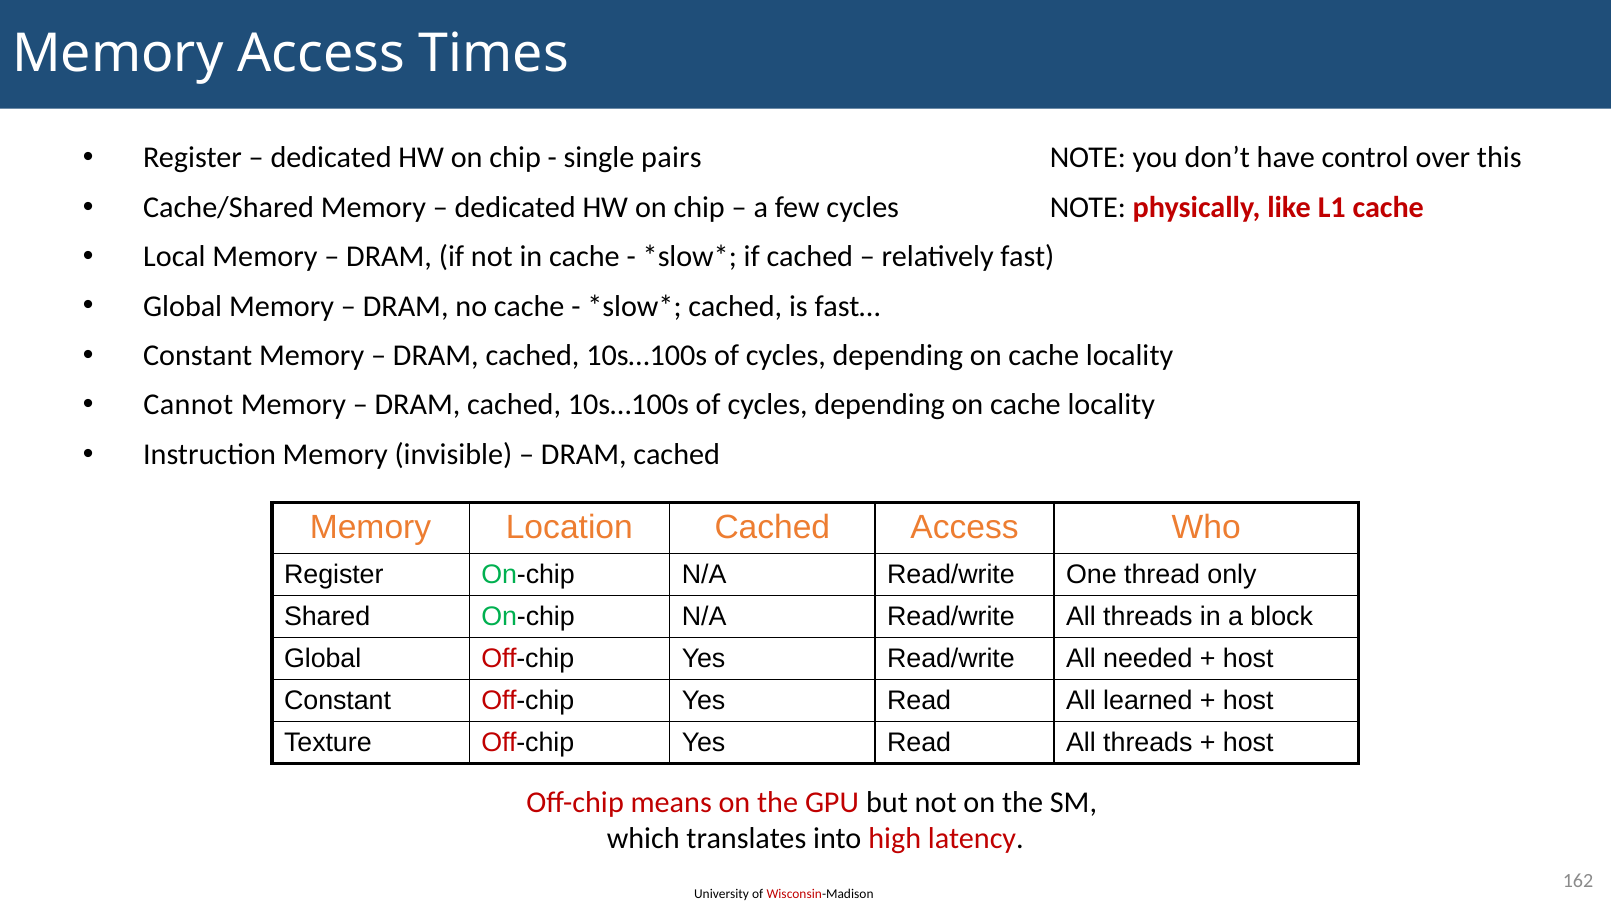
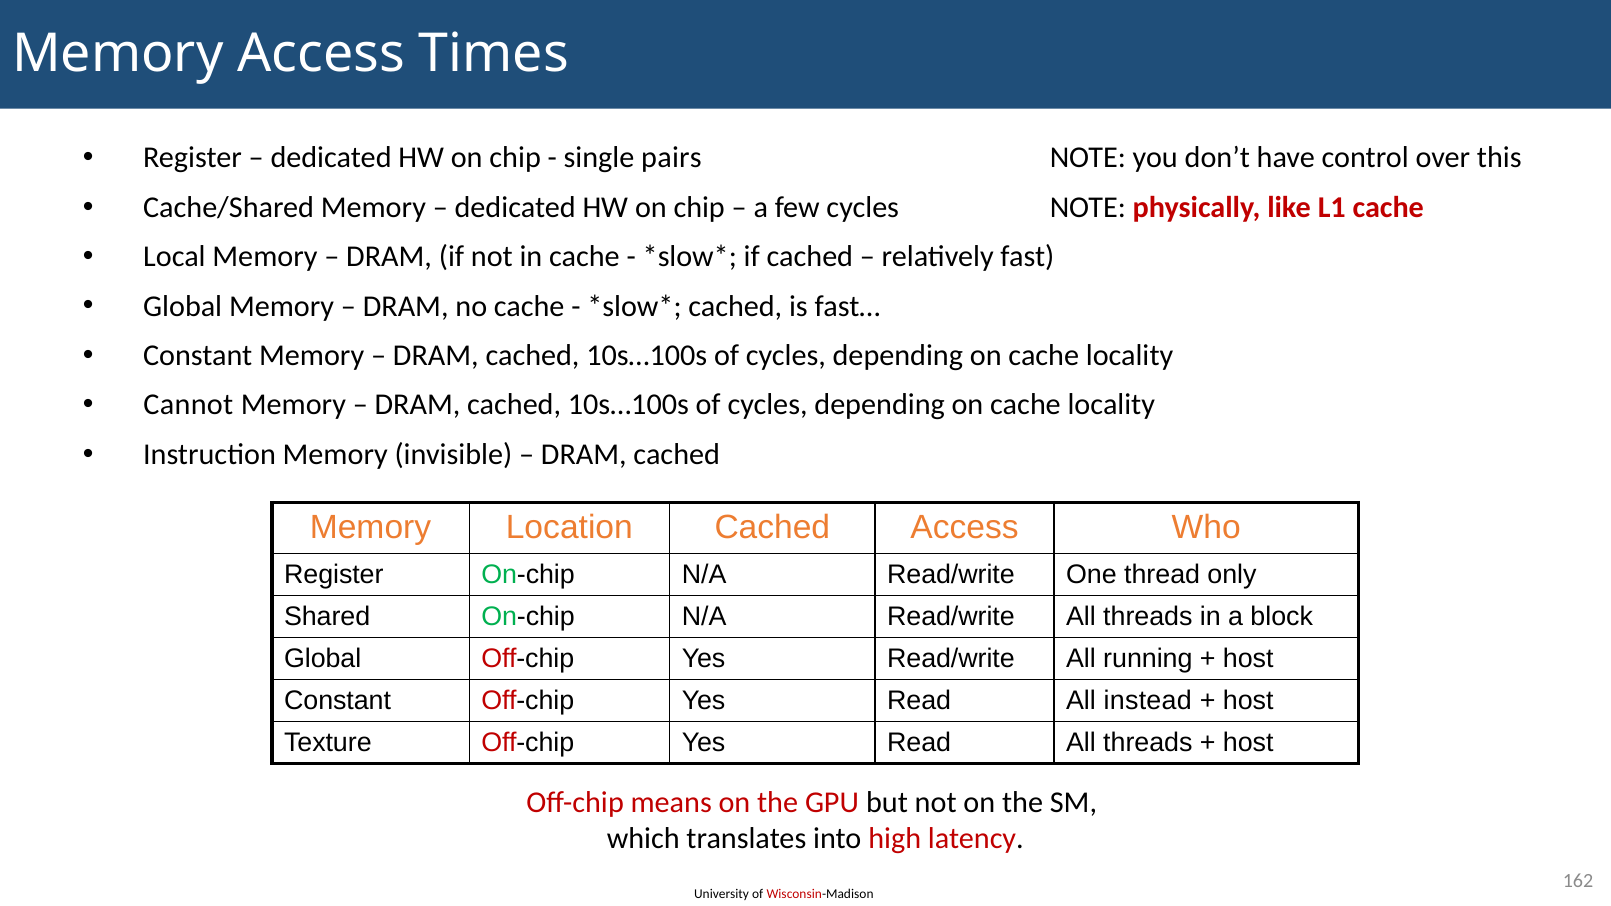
needed: needed -> running
learned: learned -> instead
